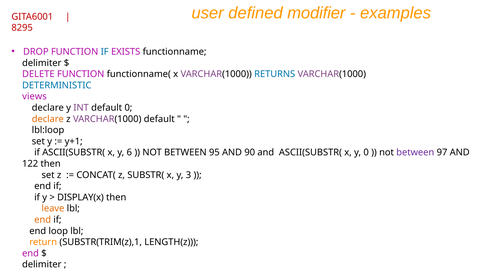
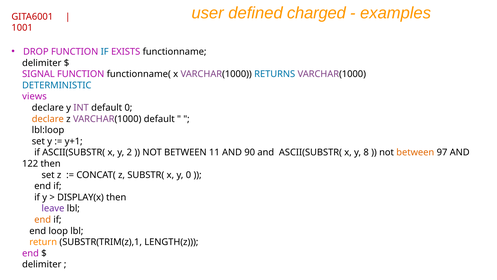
modifier: modifier -> charged
8295: 8295 -> 1001
DELETE: DELETE -> SIGNAL
6: 6 -> 2
95: 95 -> 11
y 0: 0 -> 8
between at (415, 152) colour: purple -> orange
y 3: 3 -> 0
leave colour: orange -> purple
